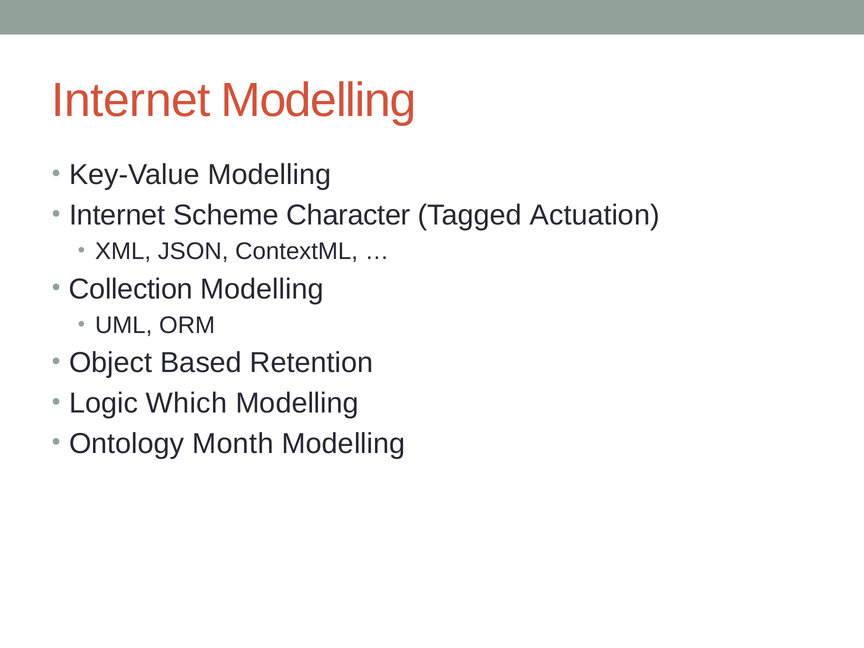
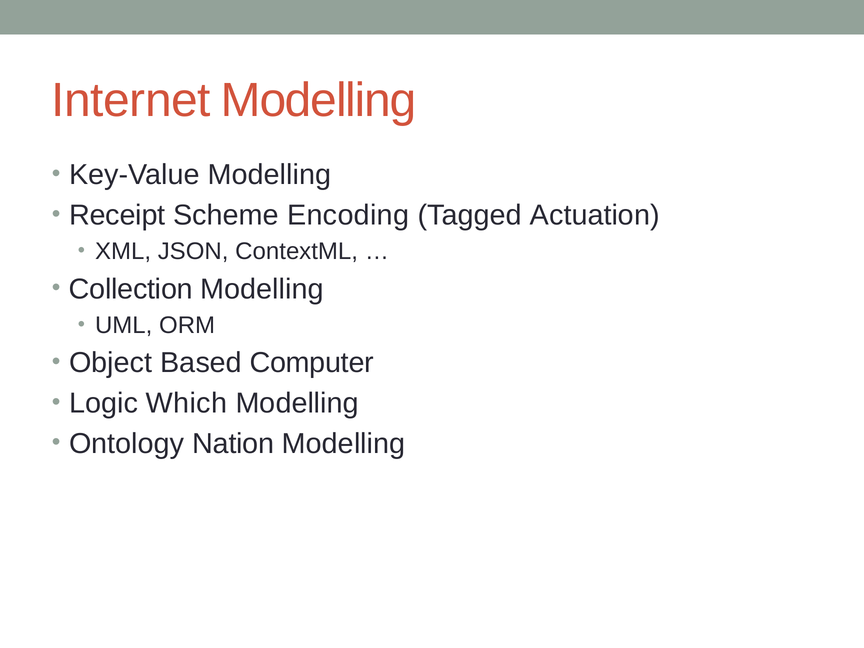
Internet at (117, 215): Internet -> Receipt
Character: Character -> Encoding
Retention: Retention -> Computer
Month: Month -> Nation
